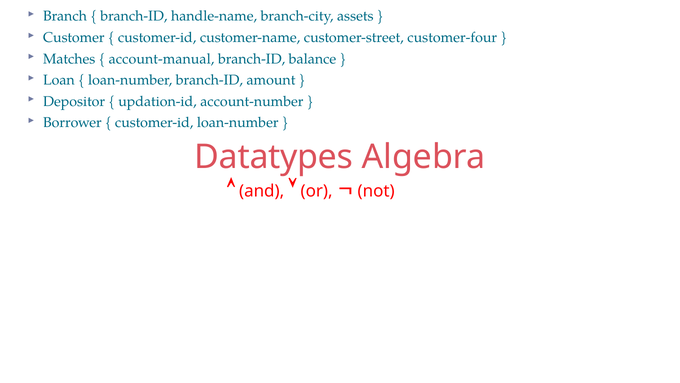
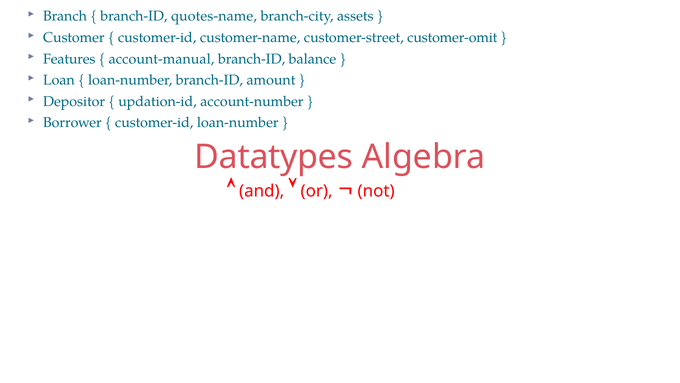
handle-name: handle-name -> quotes-name
customer-four: customer-four -> customer-omit
Matches: Matches -> Features
